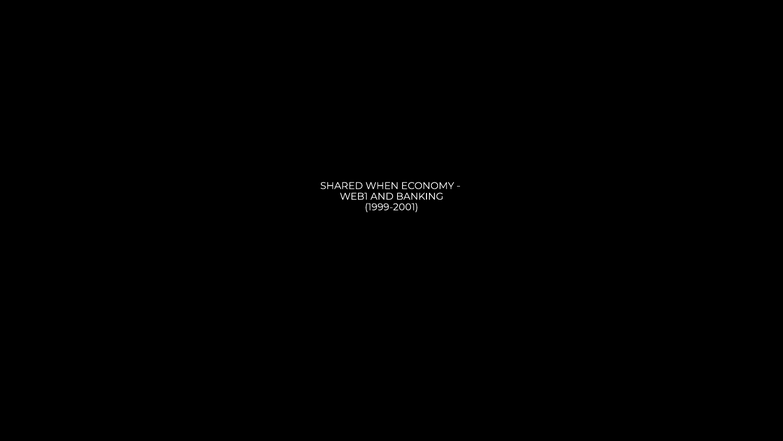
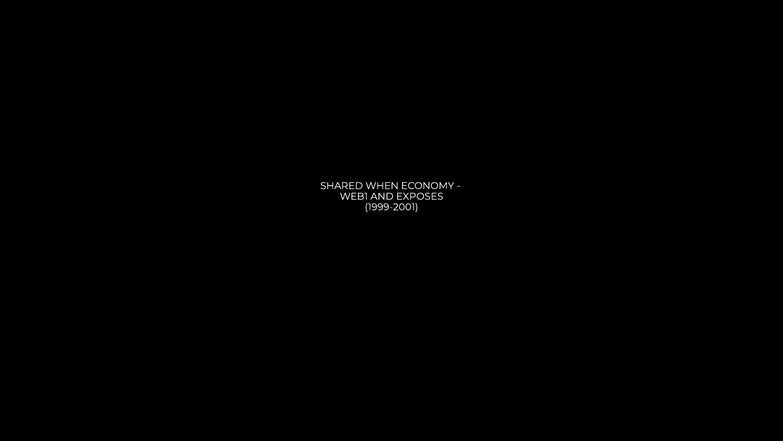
BANKING: BANKING -> EXPOSES
